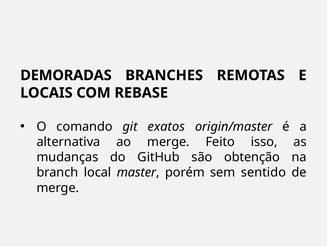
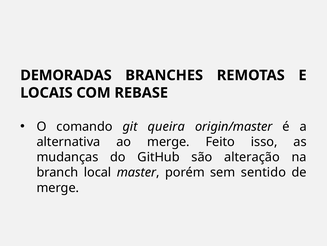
exatos: exatos -> queira
obtenção: obtenção -> alteração
